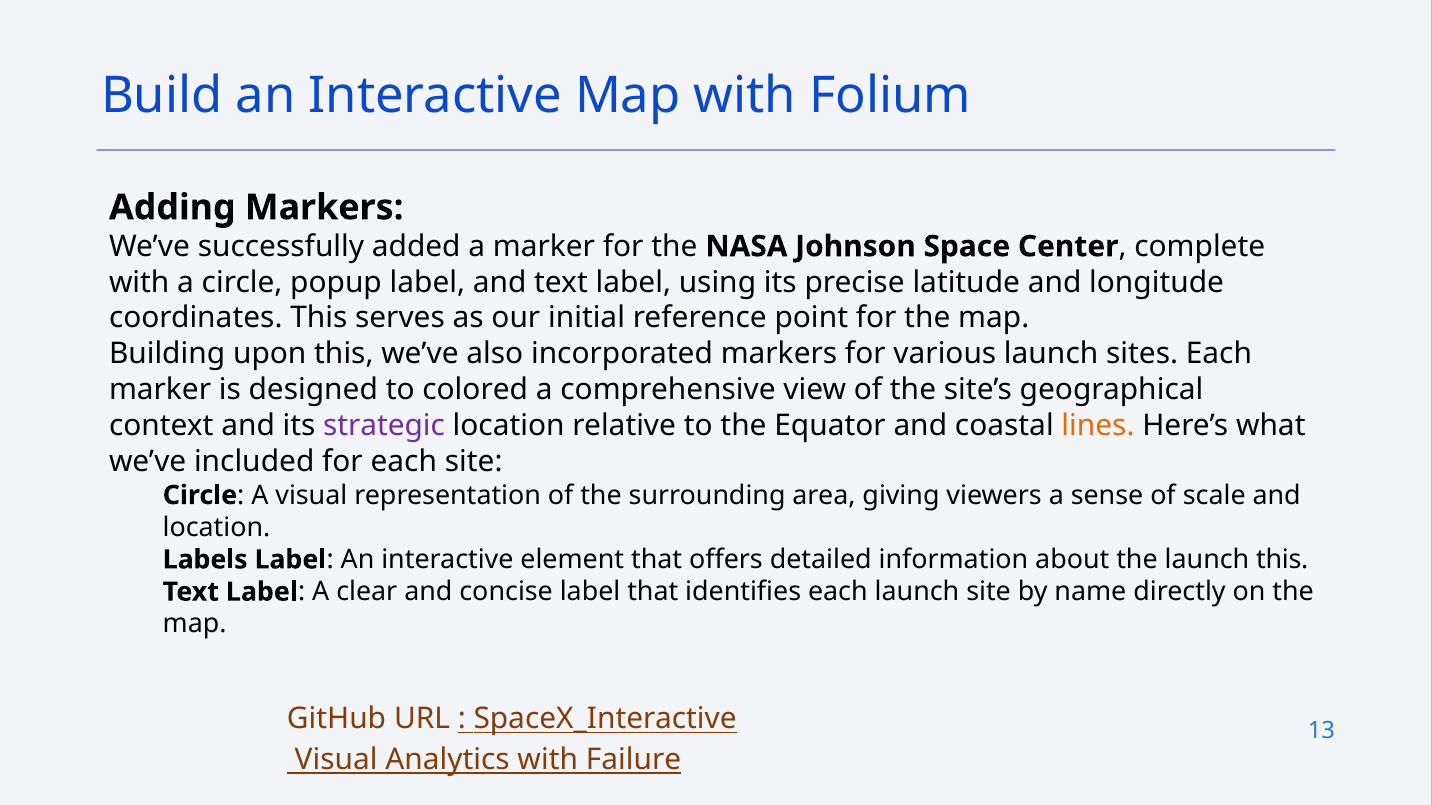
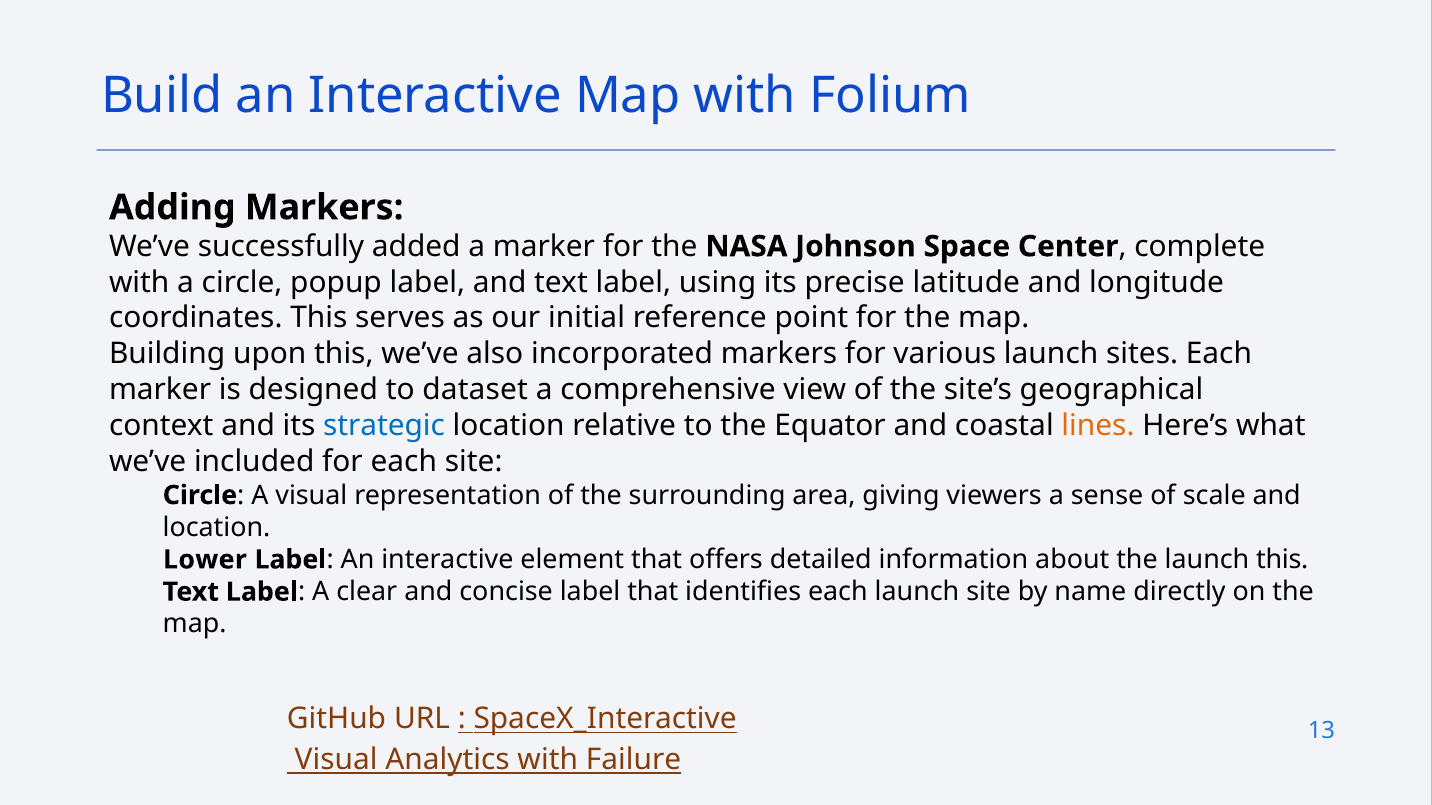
colored: colored -> dataset
strategic colour: purple -> blue
Labels: Labels -> Lower
